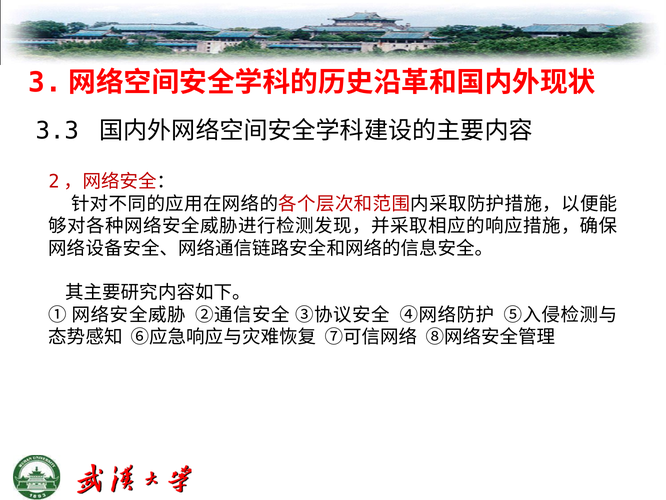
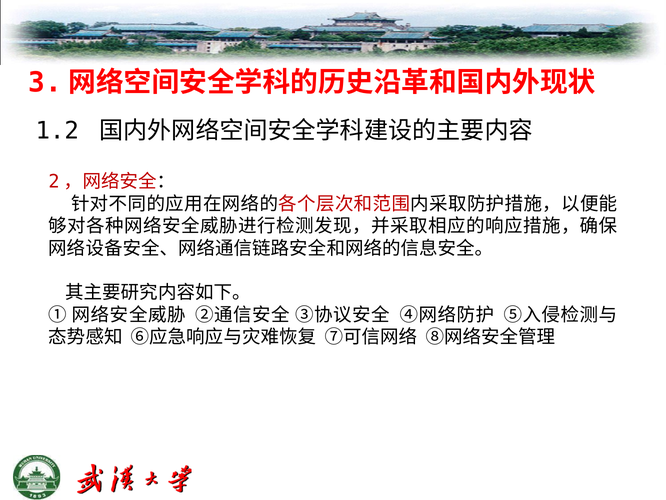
3.3: 3.3 -> 1.2
